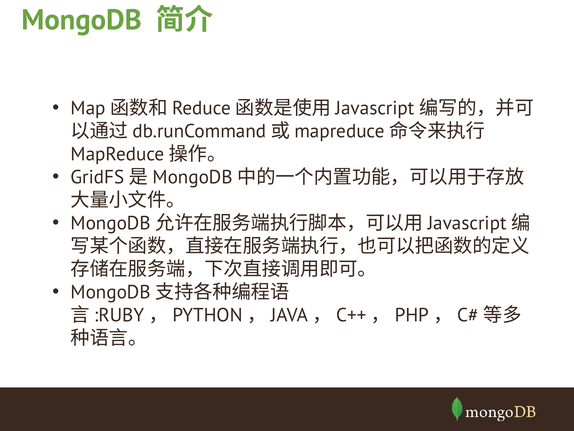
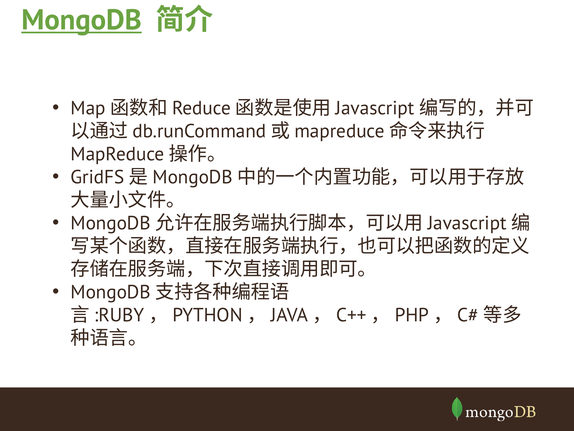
MongoDB underline: none -> present
